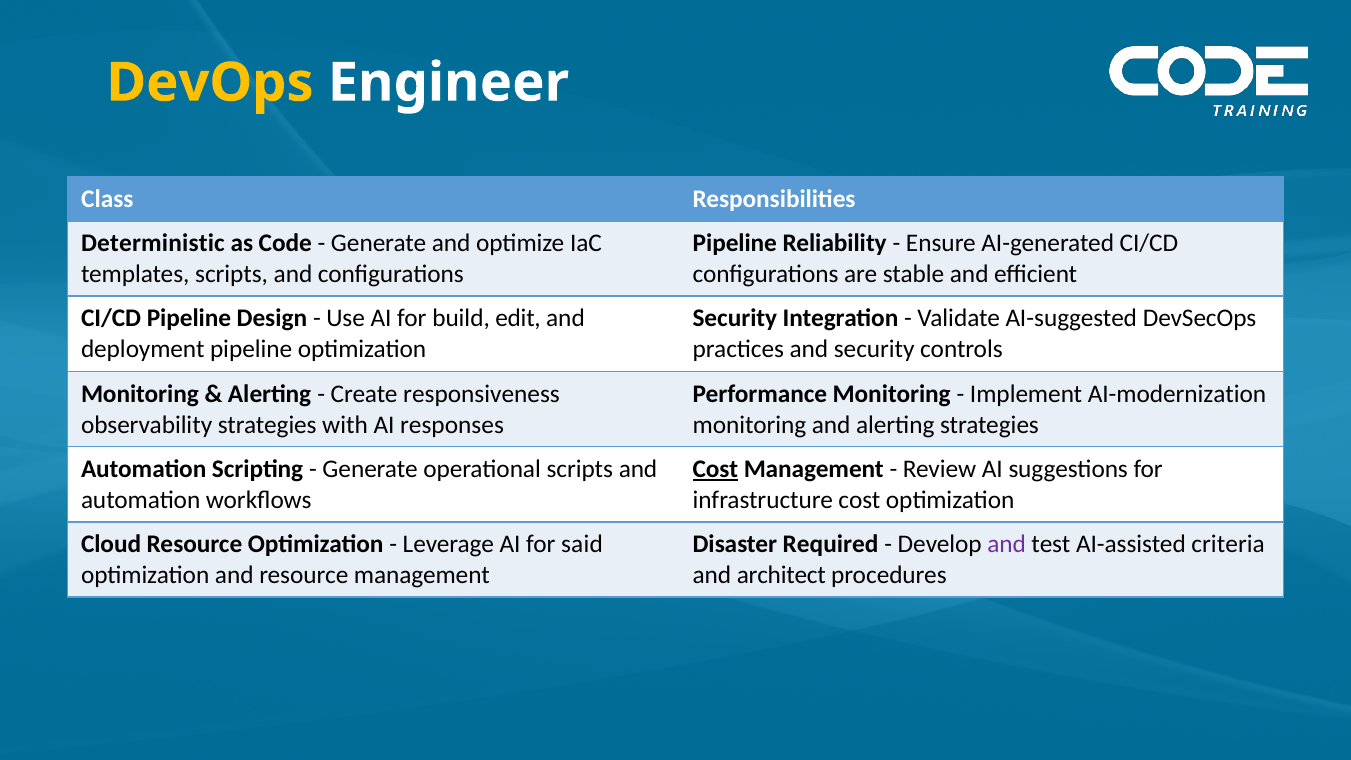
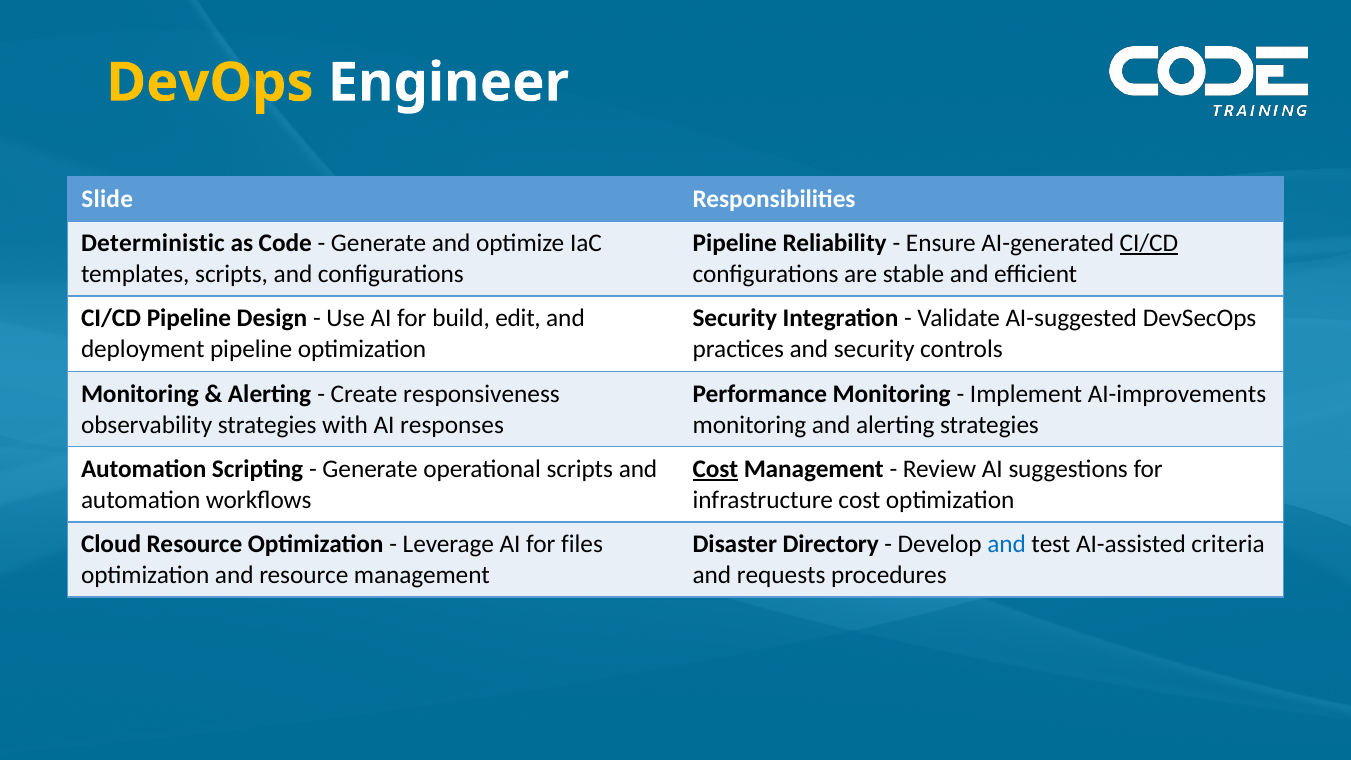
Class: Class -> Slide
CI/CD at (1149, 243) underline: none -> present
AI-modernization: AI-modernization -> AI-improvements
said: said -> files
Required: Required -> Directory
and at (1007, 544) colour: purple -> blue
architect: architect -> requests
